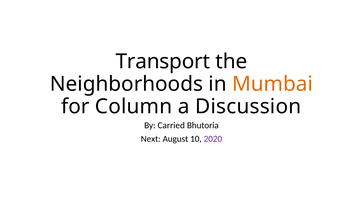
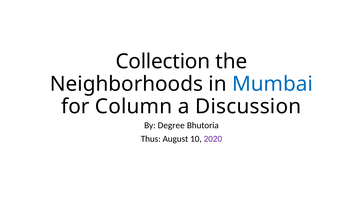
Transport: Transport -> Collection
Mumbai colour: orange -> blue
Carried: Carried -> Degree
Next: Next -> Thus
